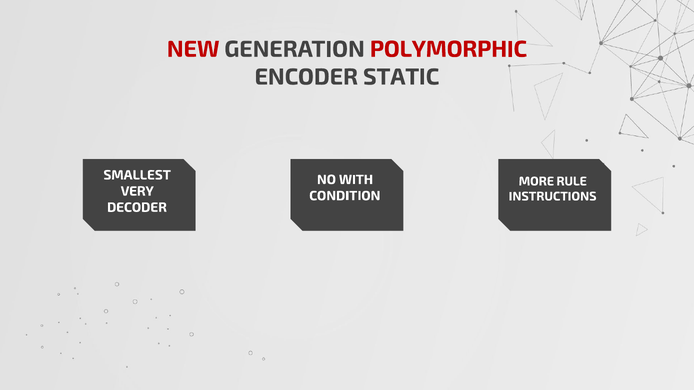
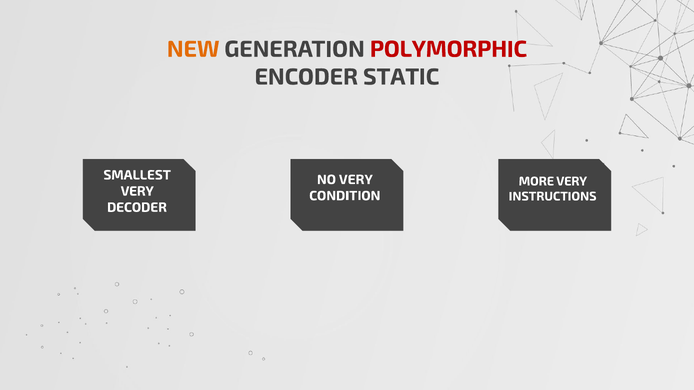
NEW colour: red -> orange
NO WITH: WITH -> VERY
MORE RULE: RULE -> VERY
